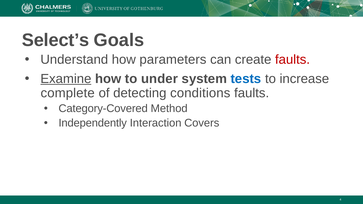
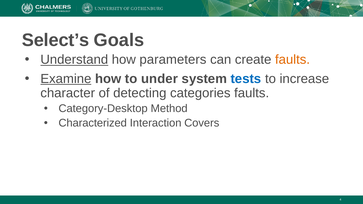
Understand underline: none -> present
faults at (293, 60) colour: red -> orange
complete: complete -> character
conditions: conditions -> categories
Category-Covered: Category-Covered -> Category-Desktop
Independently: Independently -> Characterized
